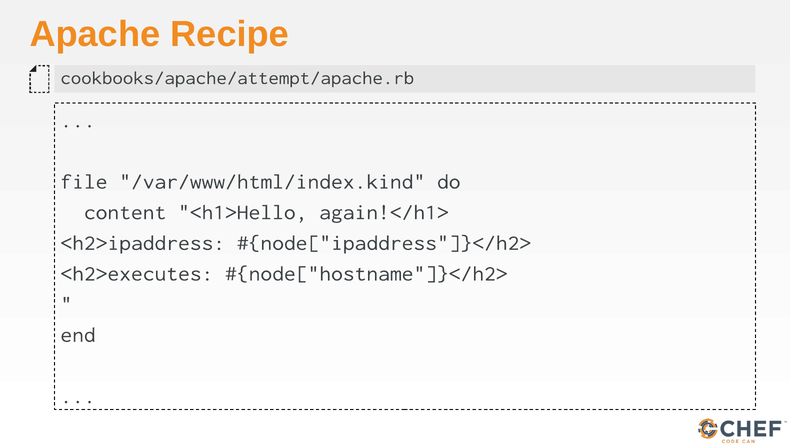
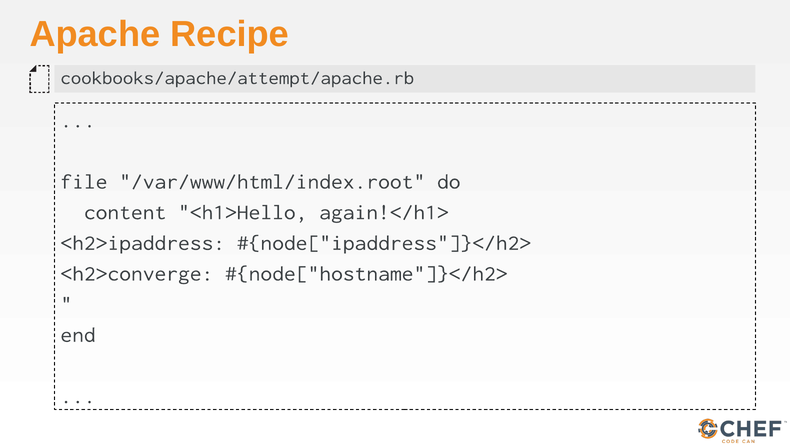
/var/www/html/index.kind: /var/www/html/index.kind -> /var/www/html/index.root
<h2>executes: <h2>executes -> <h2>converge
